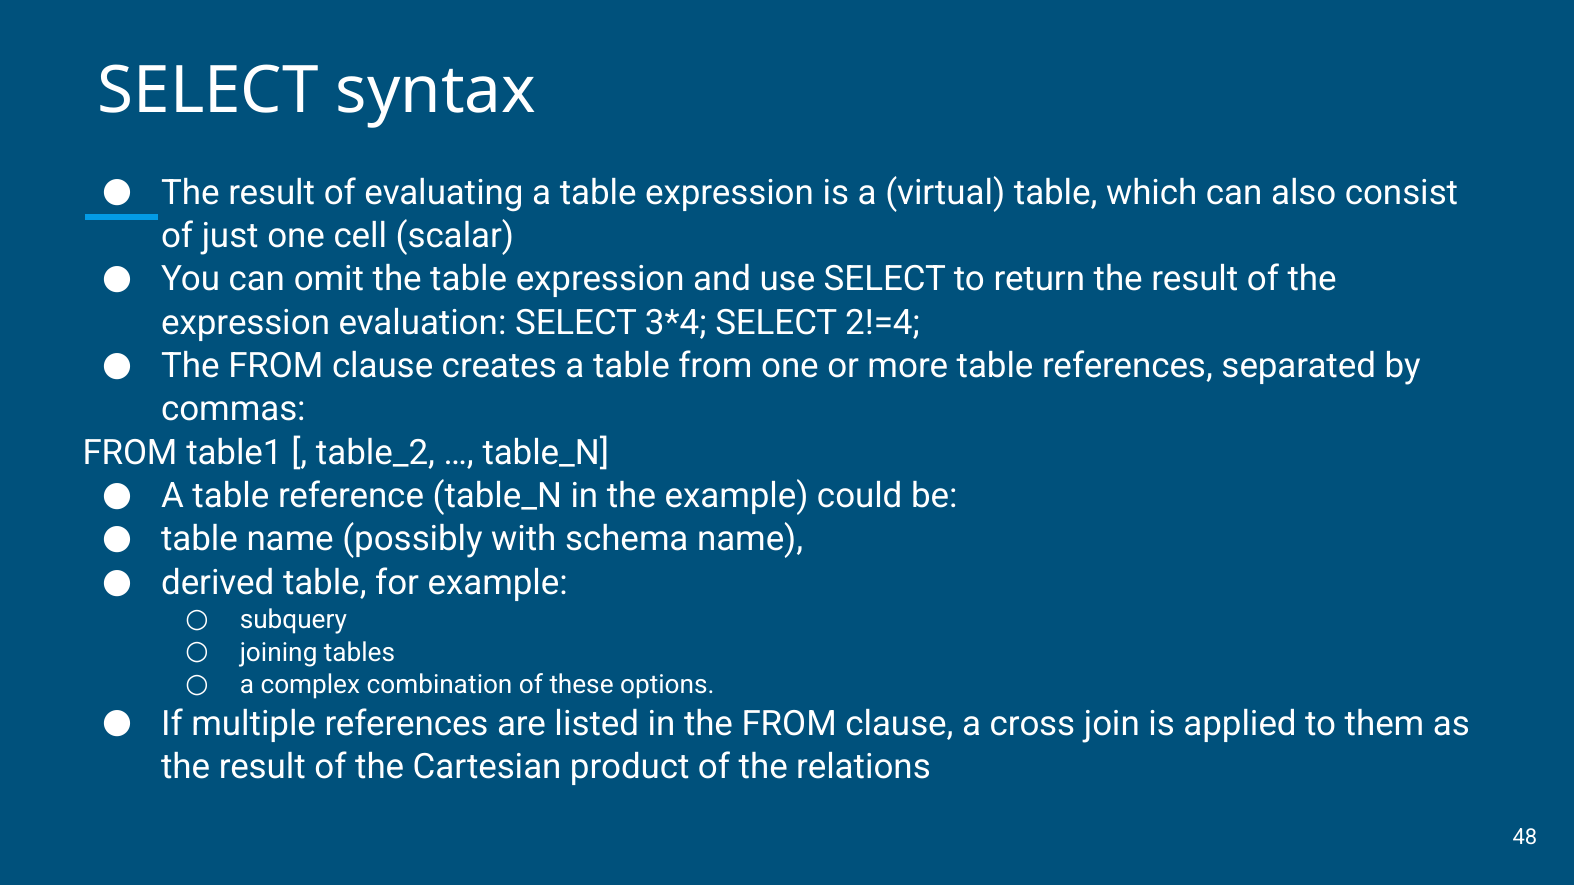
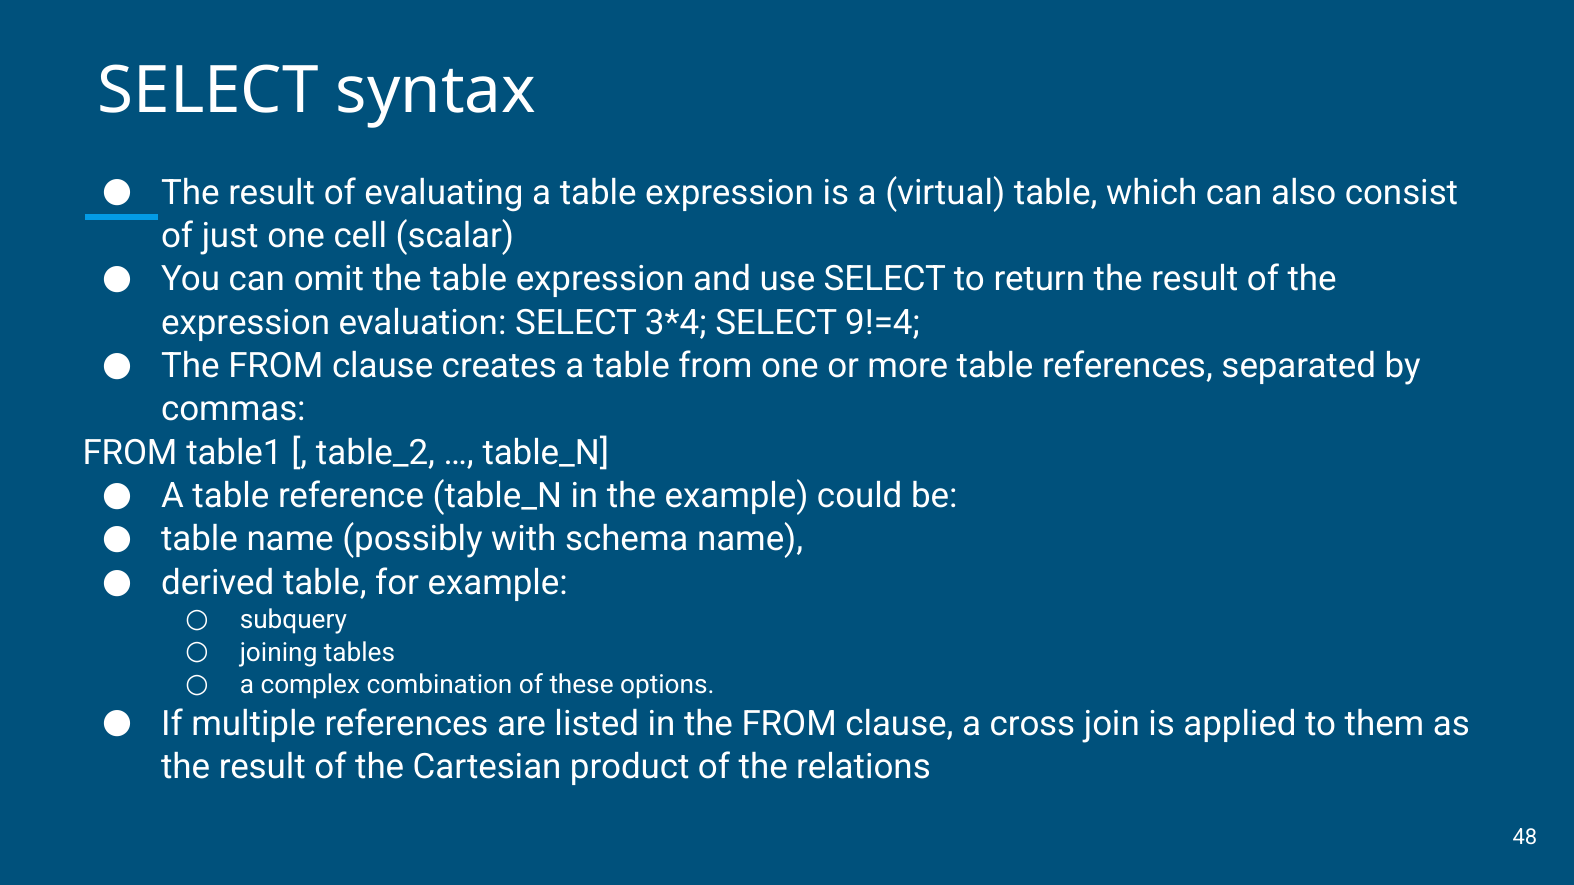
2!=4: 2!=4 -> 9!=4
